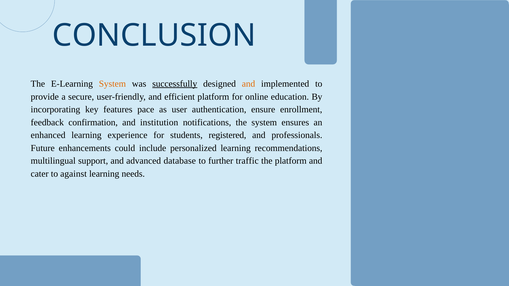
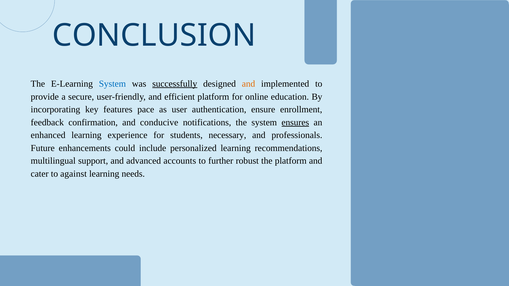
System at (112, 84) colour: orange -> blue
institution: institution -> conducive
ensures underline: none -> present
registered: registered -> necessary
database: database -> accounts
traffic: traffic -> robust
